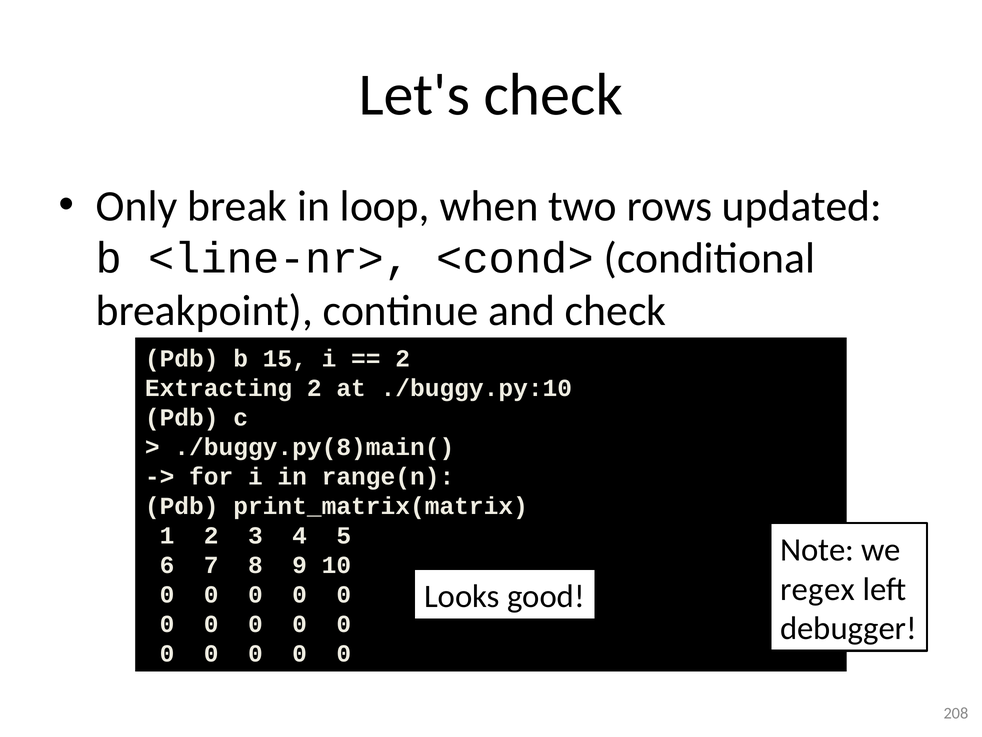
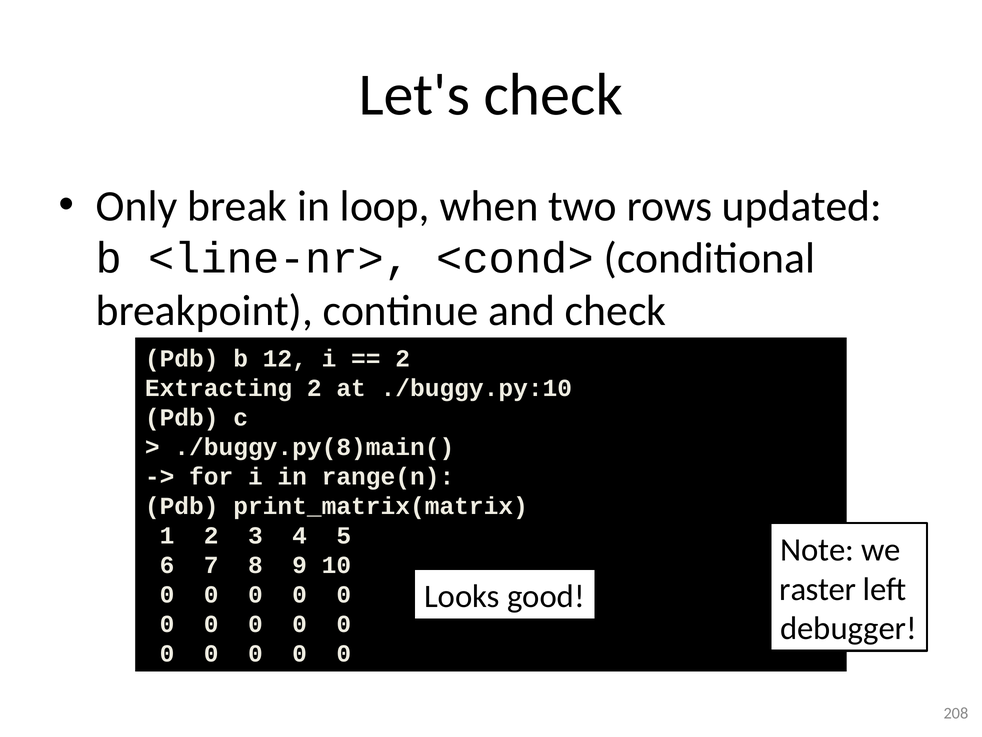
15: 15 -> 12
regex: regex -> raster
